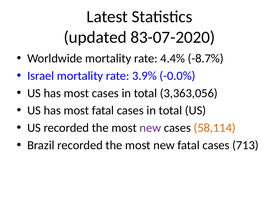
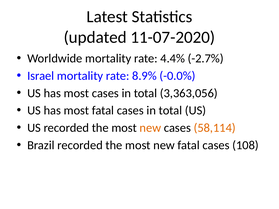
83-07-2020: 83-07-2020 -> 11-07-2020
-8.7%: -8.7% -> -2.7%
3.9%: 3.9% -> 8.9%
new at (150, 128) colour: purple -> orange
713: 713 -> 108
